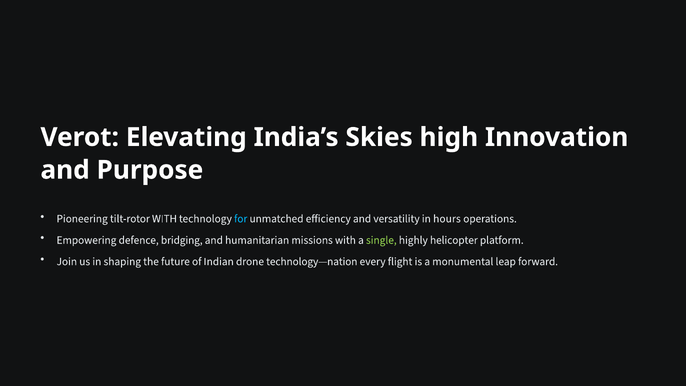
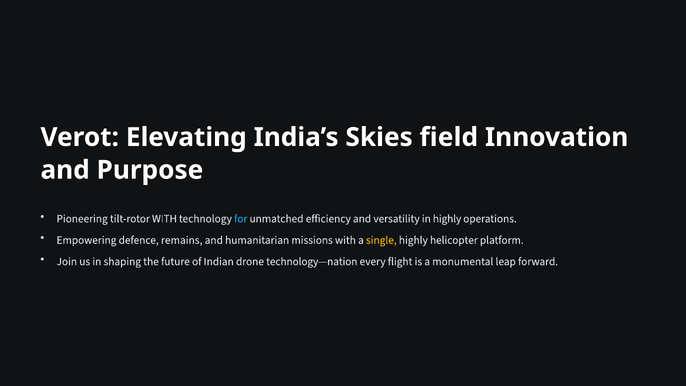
high: high -> field
in hours: hours -> highly
bridging: bridging -> remains
single colour: light green -> yellow
